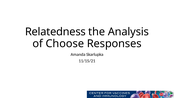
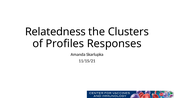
Analysis: Analysis -> Clusters
Choose: Choose -> Profiles
